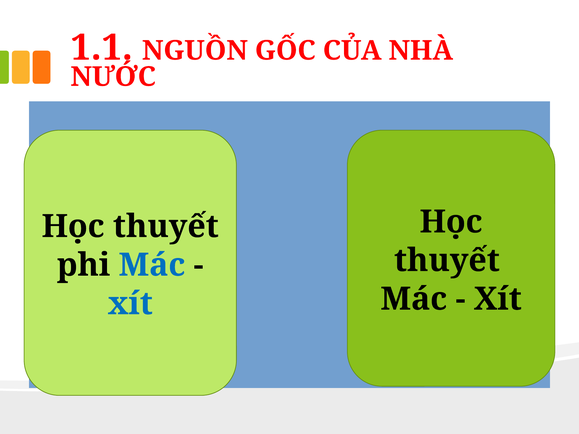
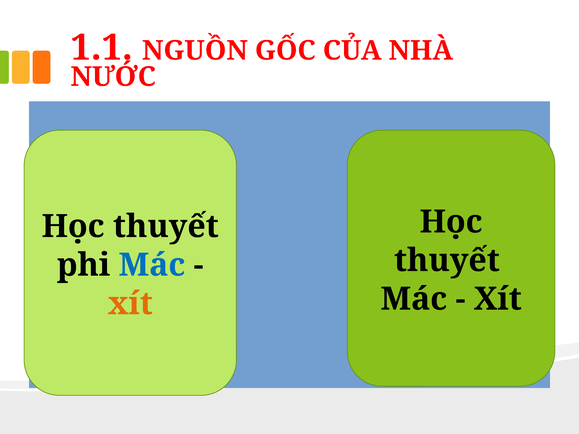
xít at (130, 304) colour: blue -> orange
